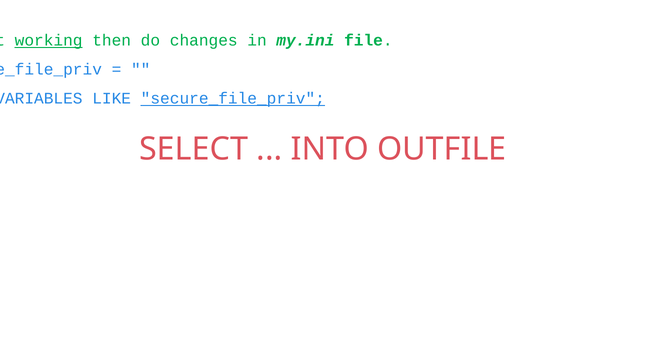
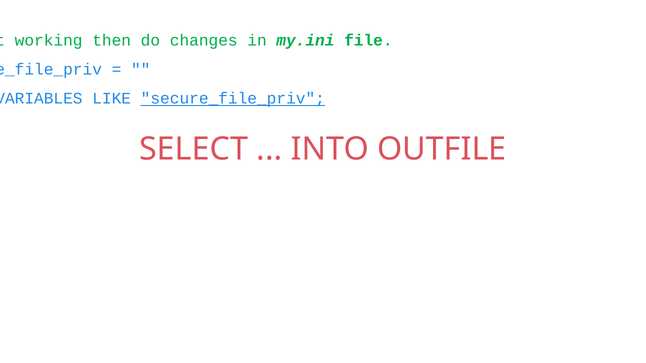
working underline: present -> none
